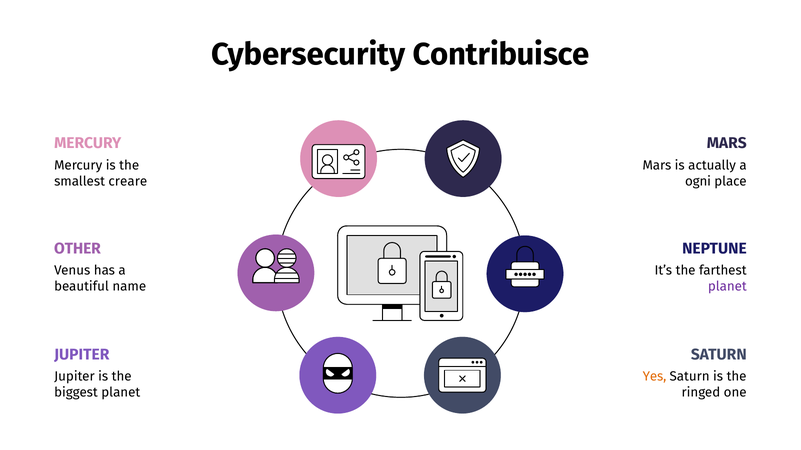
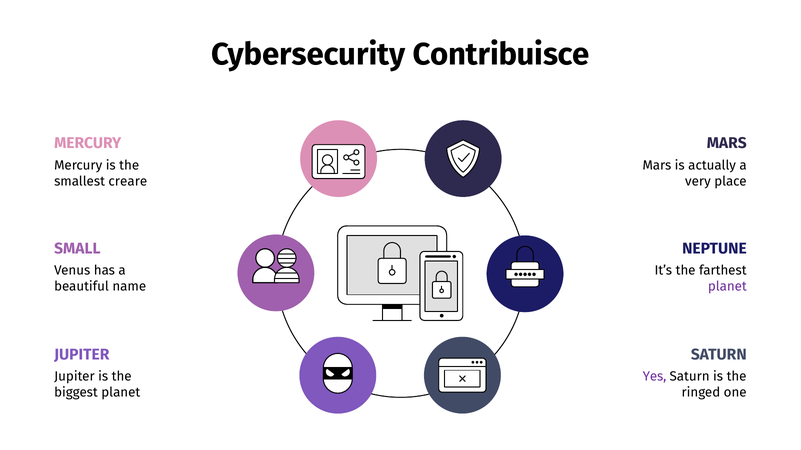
ogni: ogni -> very
OTHER: OTHER -> SMALL
Yes colour: orange -> purple
